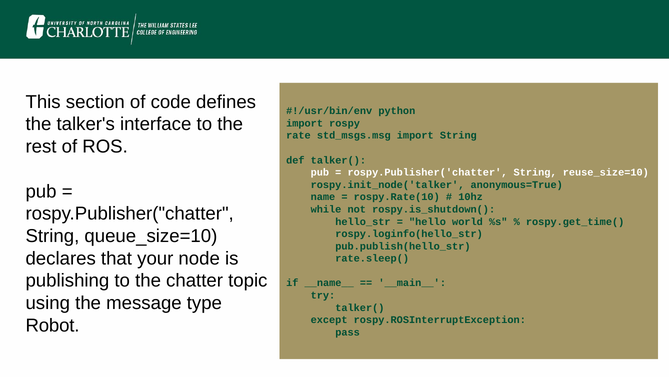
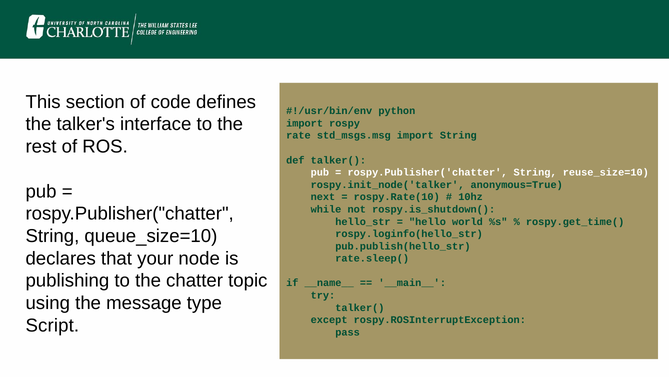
name: name -> next
Robot: Robot -> Script
